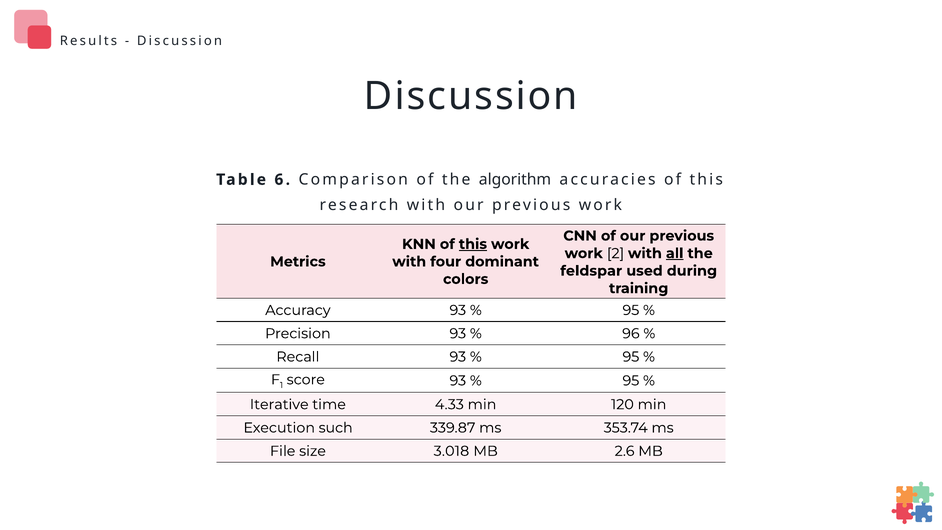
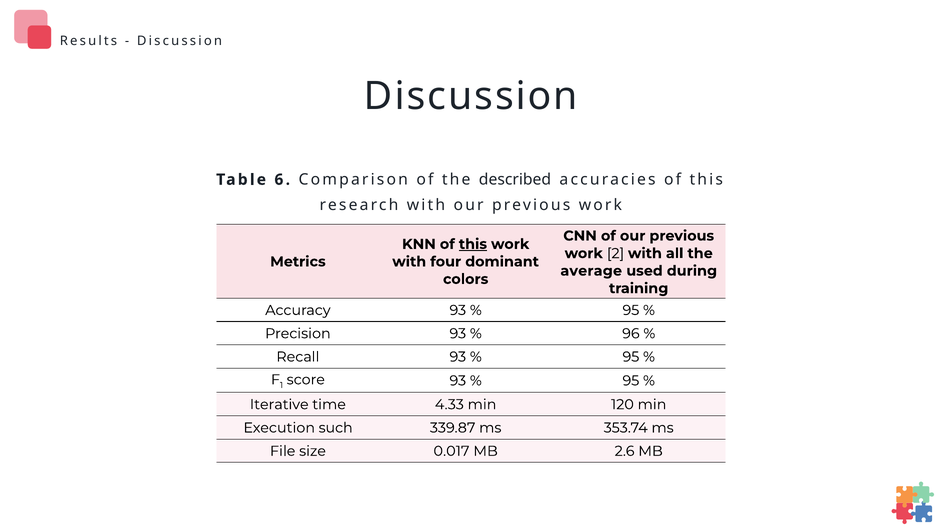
algorithm: algorithm -> described
all underline: present -> none
feldspar: feldspar -> average
3.018: 3.018 -> 0.017
